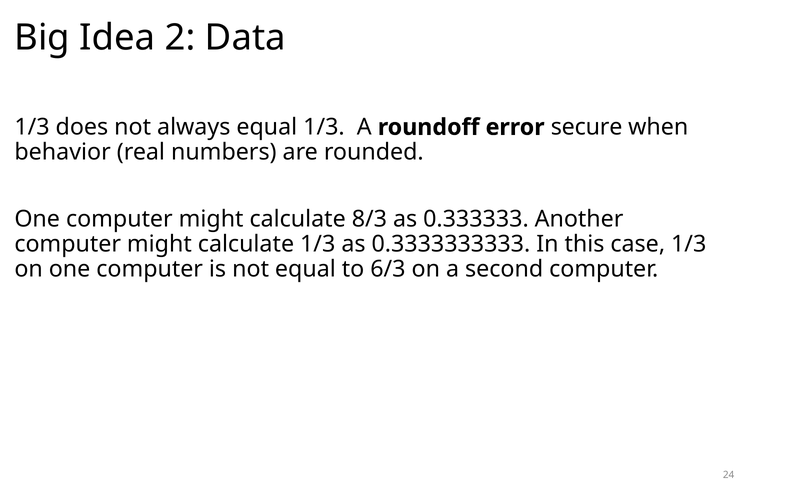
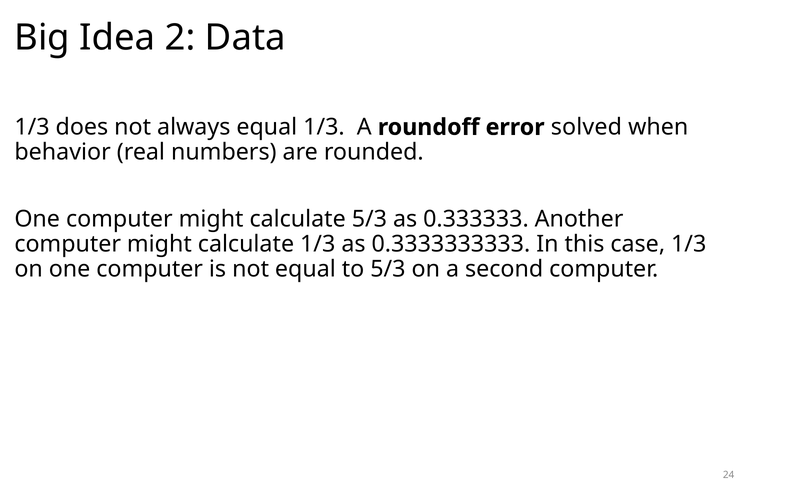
secure: secure -> solved
calculate 8/3: 8/3 -> 5/3
to 6/3: 6/3 -> 5/3
